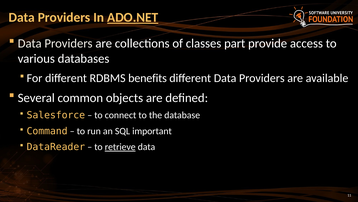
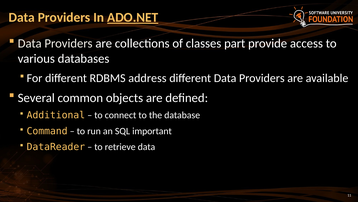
benefits: benefits -> address
Salesforce: Salesforce -> Additional
retrieve underline: present -> none
